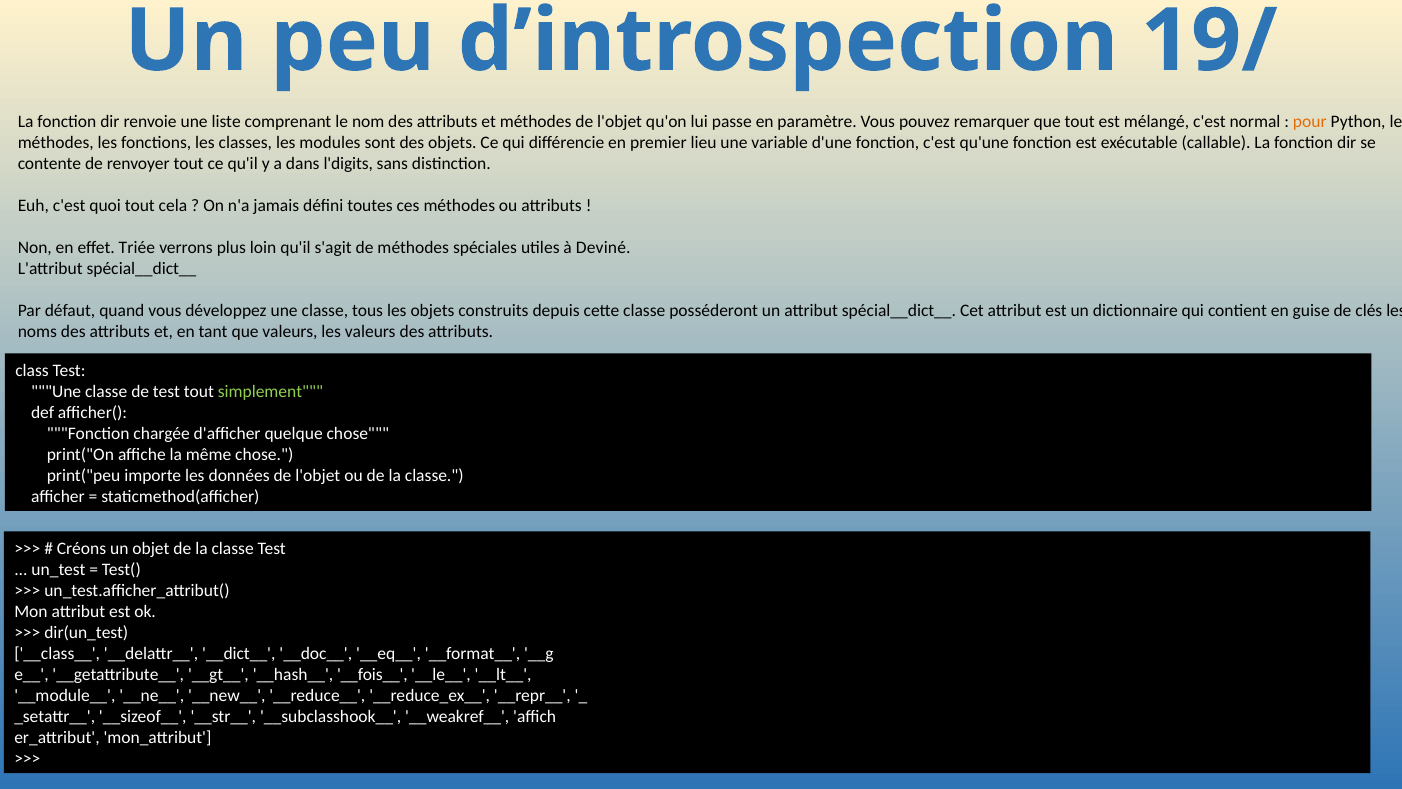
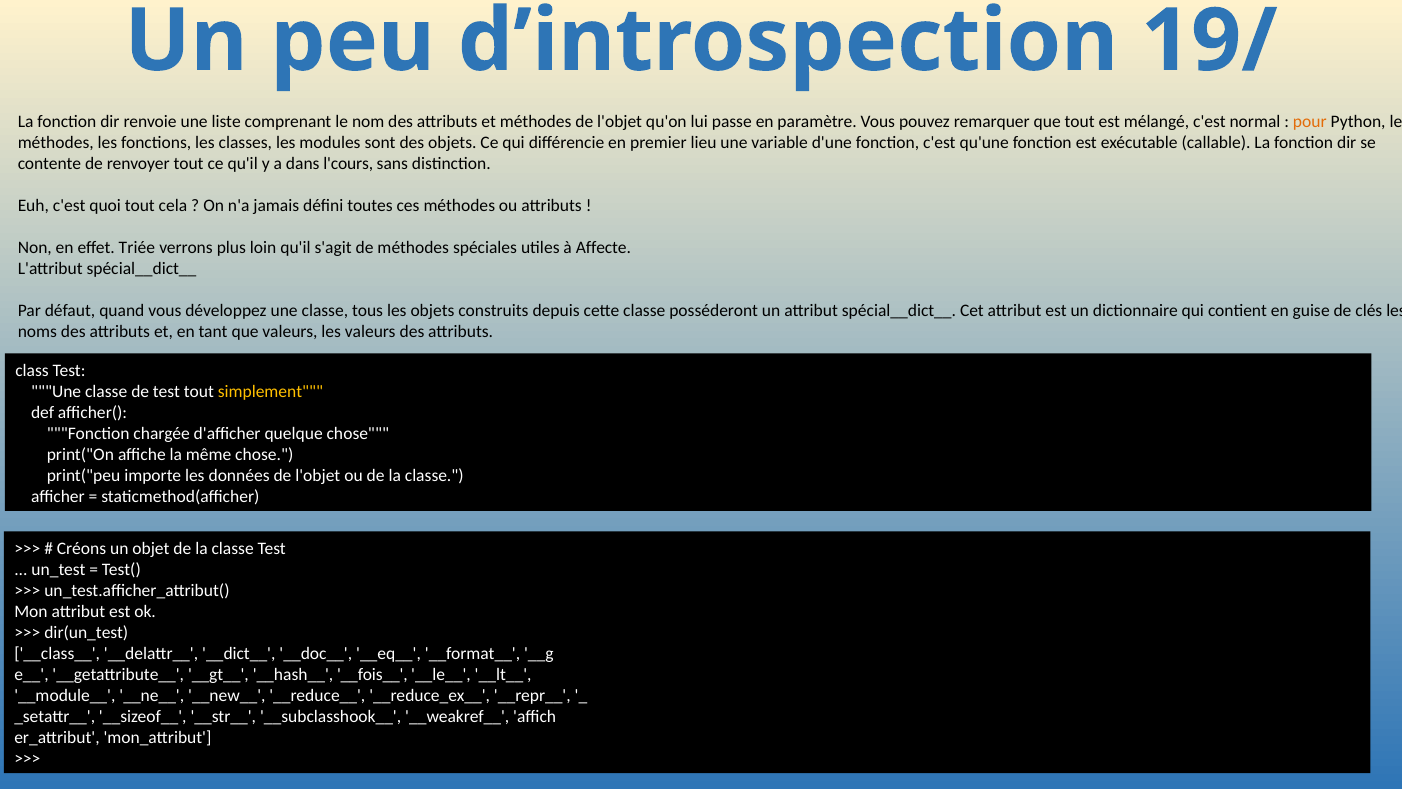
l'digits: l'digits -> l'cours
Deviné: Deviné -> Affecte
simplement colour: light green -> yellow
